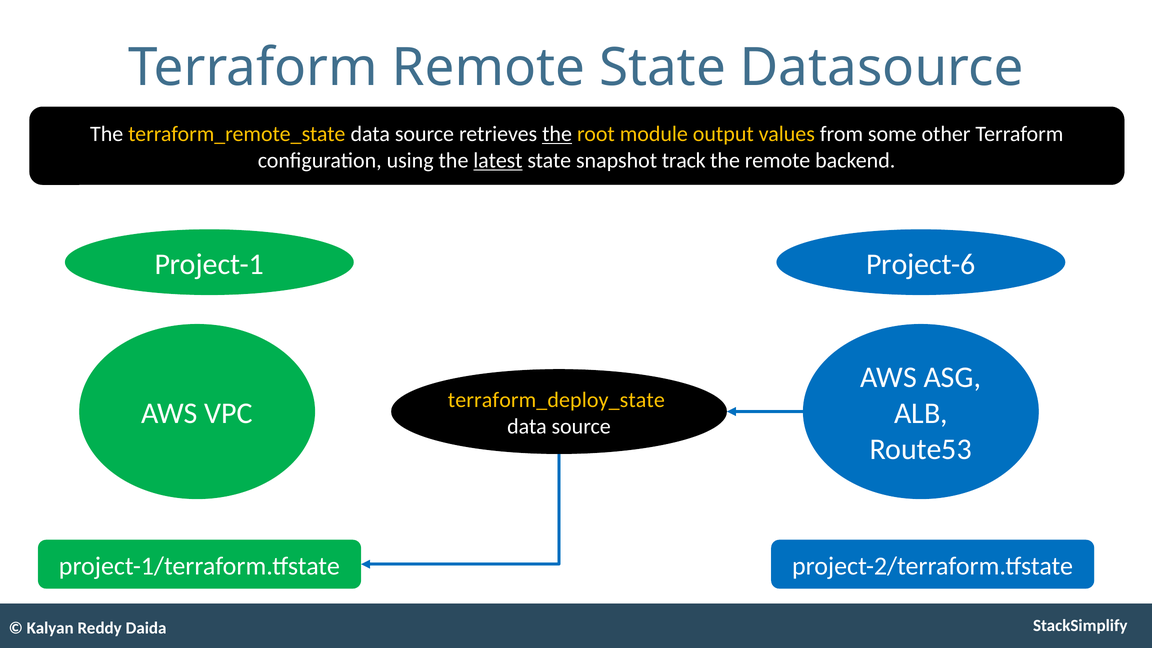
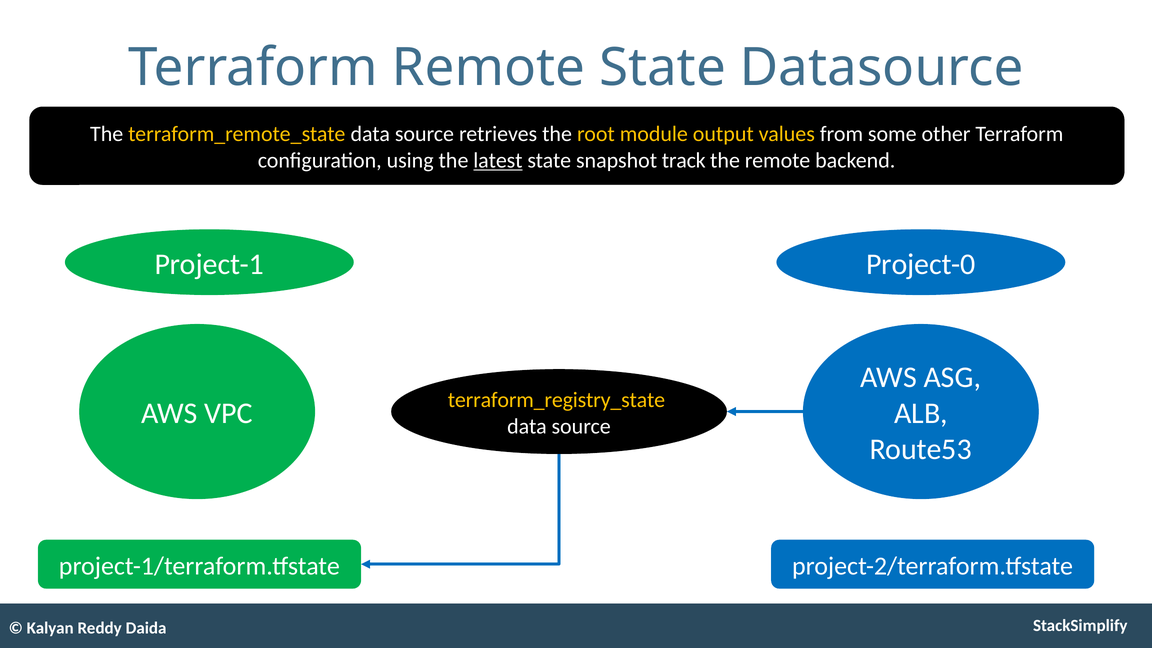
the at (557, 134) underline: present -> none
Project-6: Project-6 -> Project-0
terraform_deploy_state: terraform_deploy_state -> terraform_registry_state
